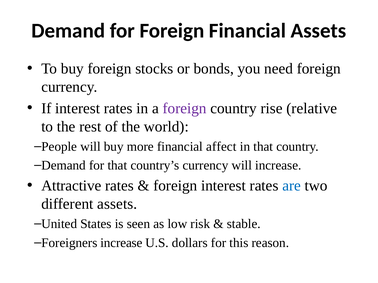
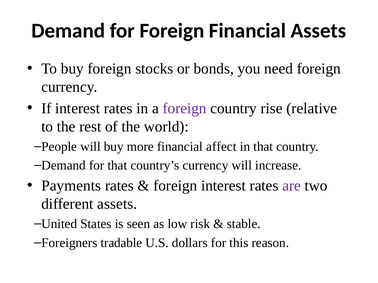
Attractive: Attractive -> Payments
are colour: blue -> purple
Foreigners increase: increase -> tradable
